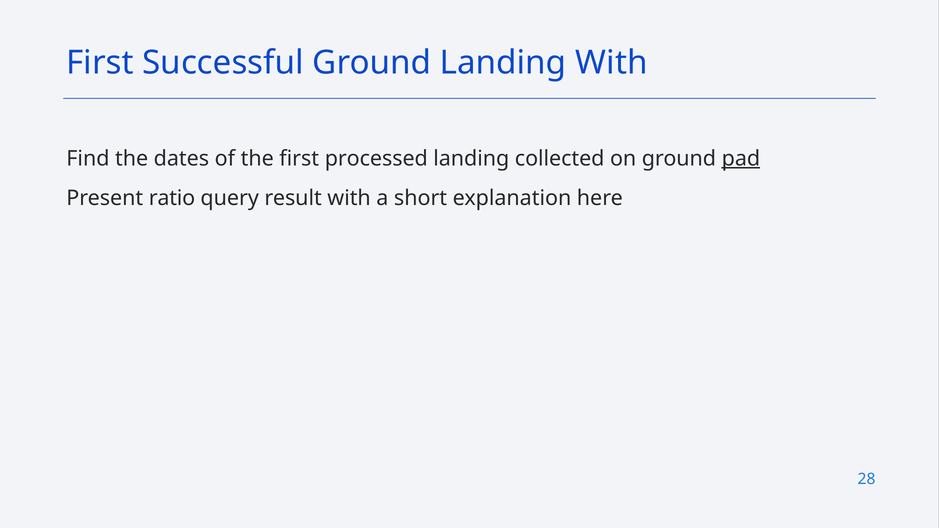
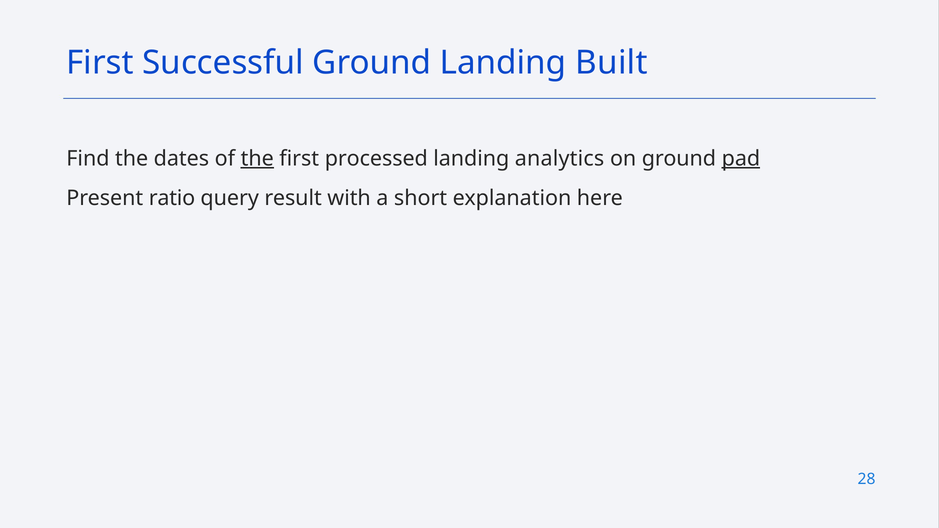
Landing With: With -> Built
the at (257, 159) underline: none -> present
collected: collected -> analytics
